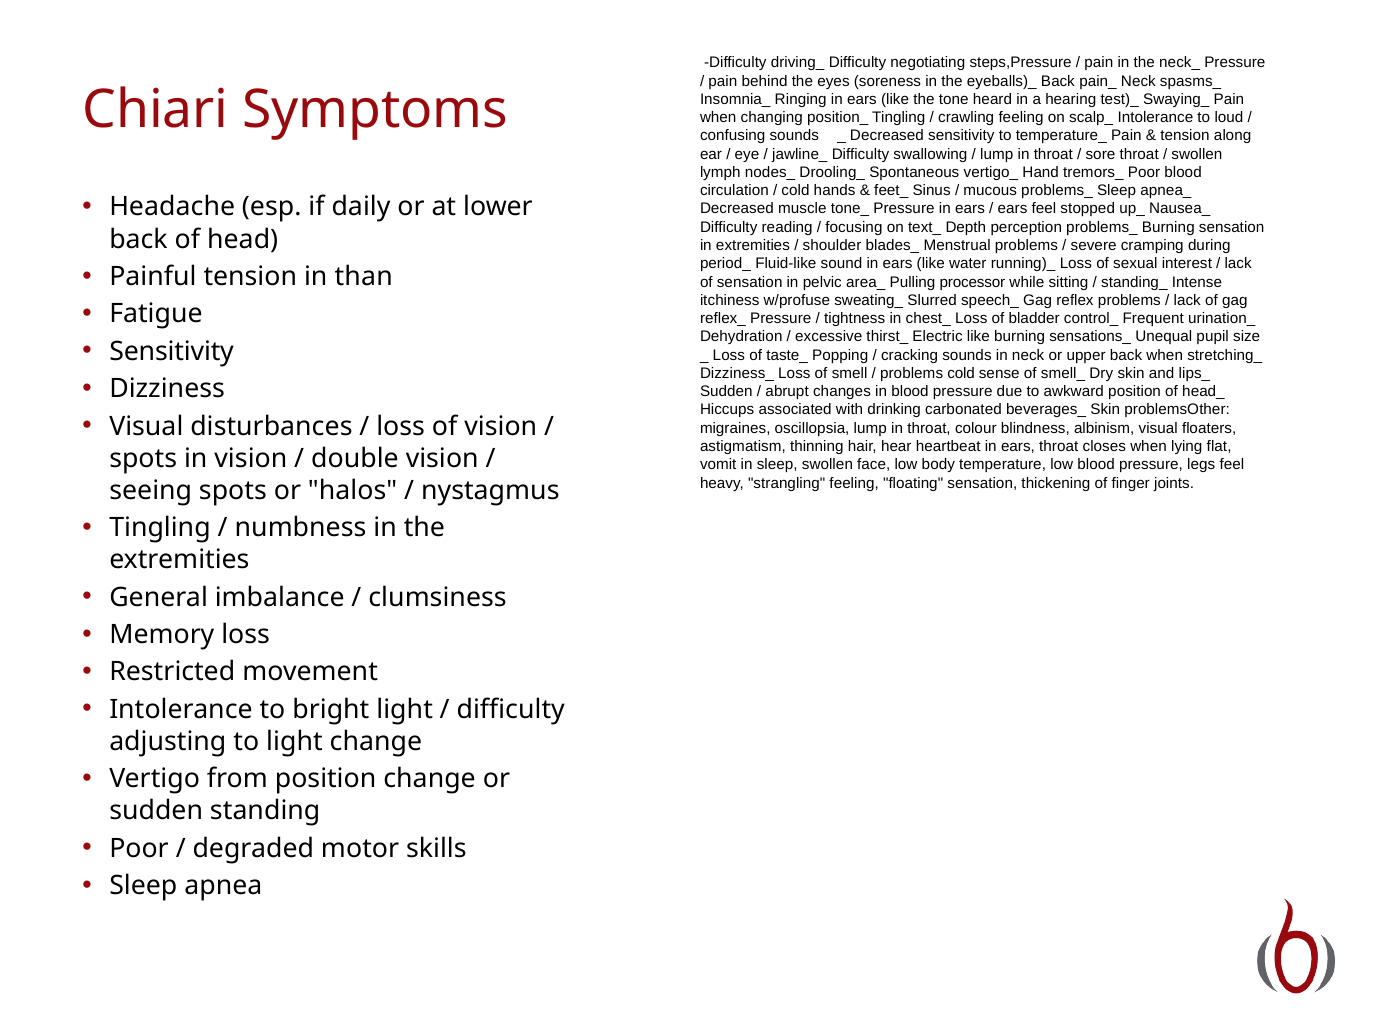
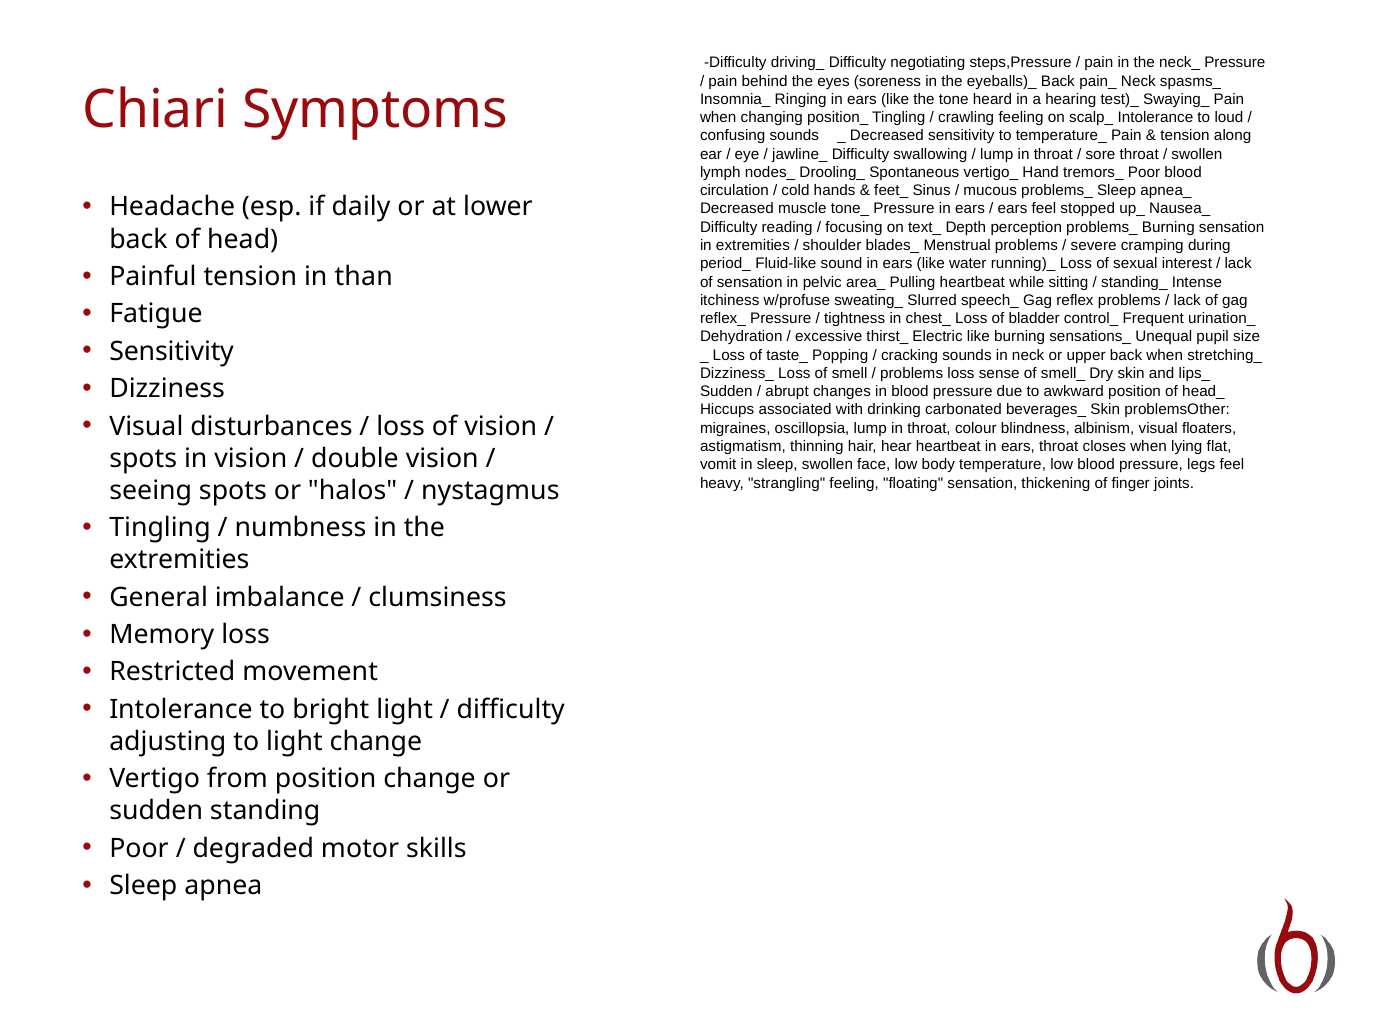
Pulling processor: processor -> heartbeat
problems cold: cold -> loss
